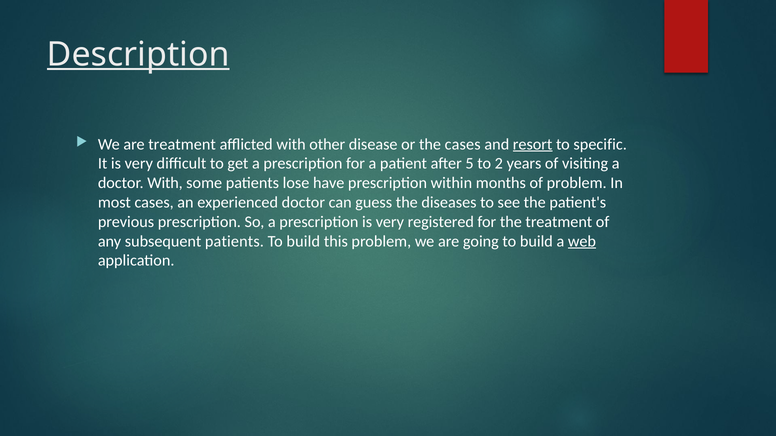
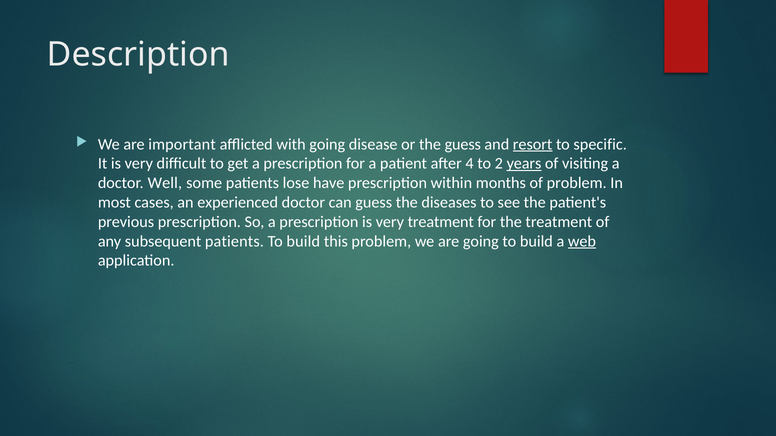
Description underline: present -> none
are treatment: treatment -> important
with other: other -> going
the cases: cases -> guess
5: 5 -> 4
years underline: none -> present
doctor With: With -> Well
very registered: registered -> treatment
